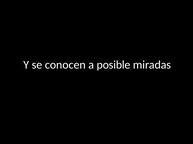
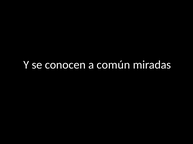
posible: posible -> común
